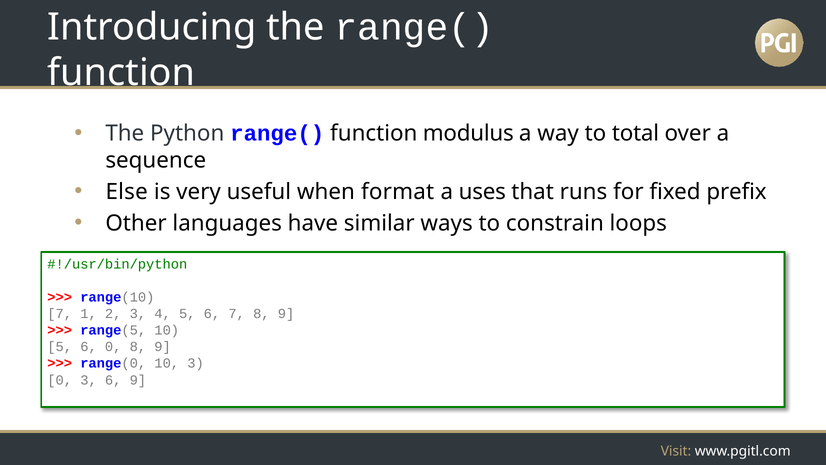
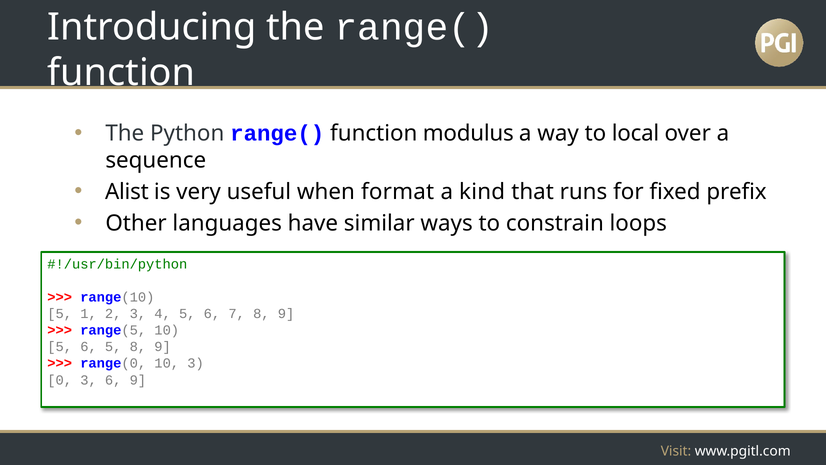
total: total -> local
Else: Else -> Alist
uses: uses -> kind
7 at (60, 314): 7 -> 5
6 0: 0 -> 5
